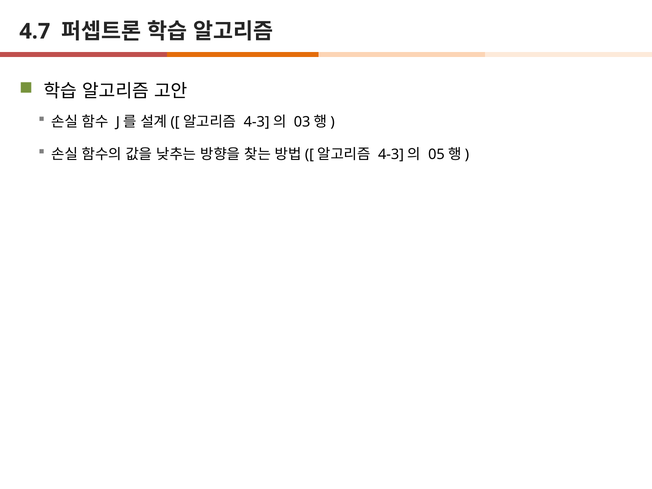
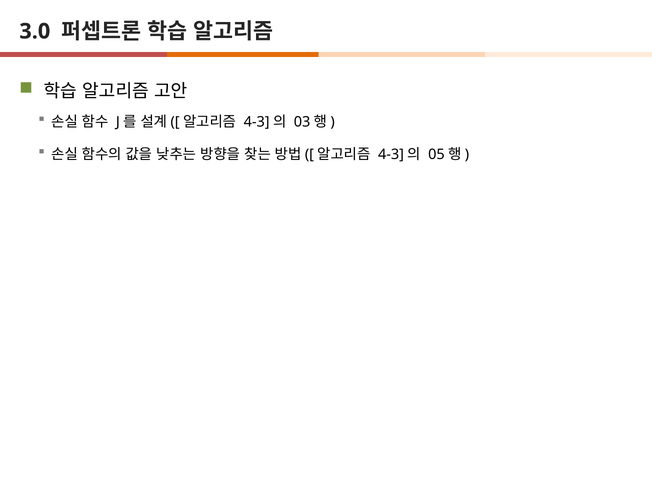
4.7: 4.7 -> 3.0
